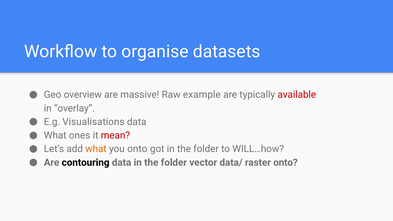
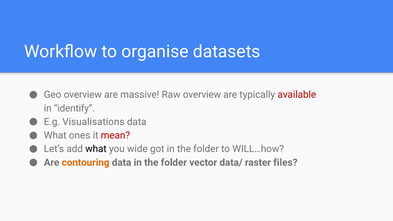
Raw example: example -> overview
overlay: overlay -> identify
what at (96, 149) colour: orange -> black
you onto: onto -> wide
contouring colour: black -> orange
raster onto: onto -> files
